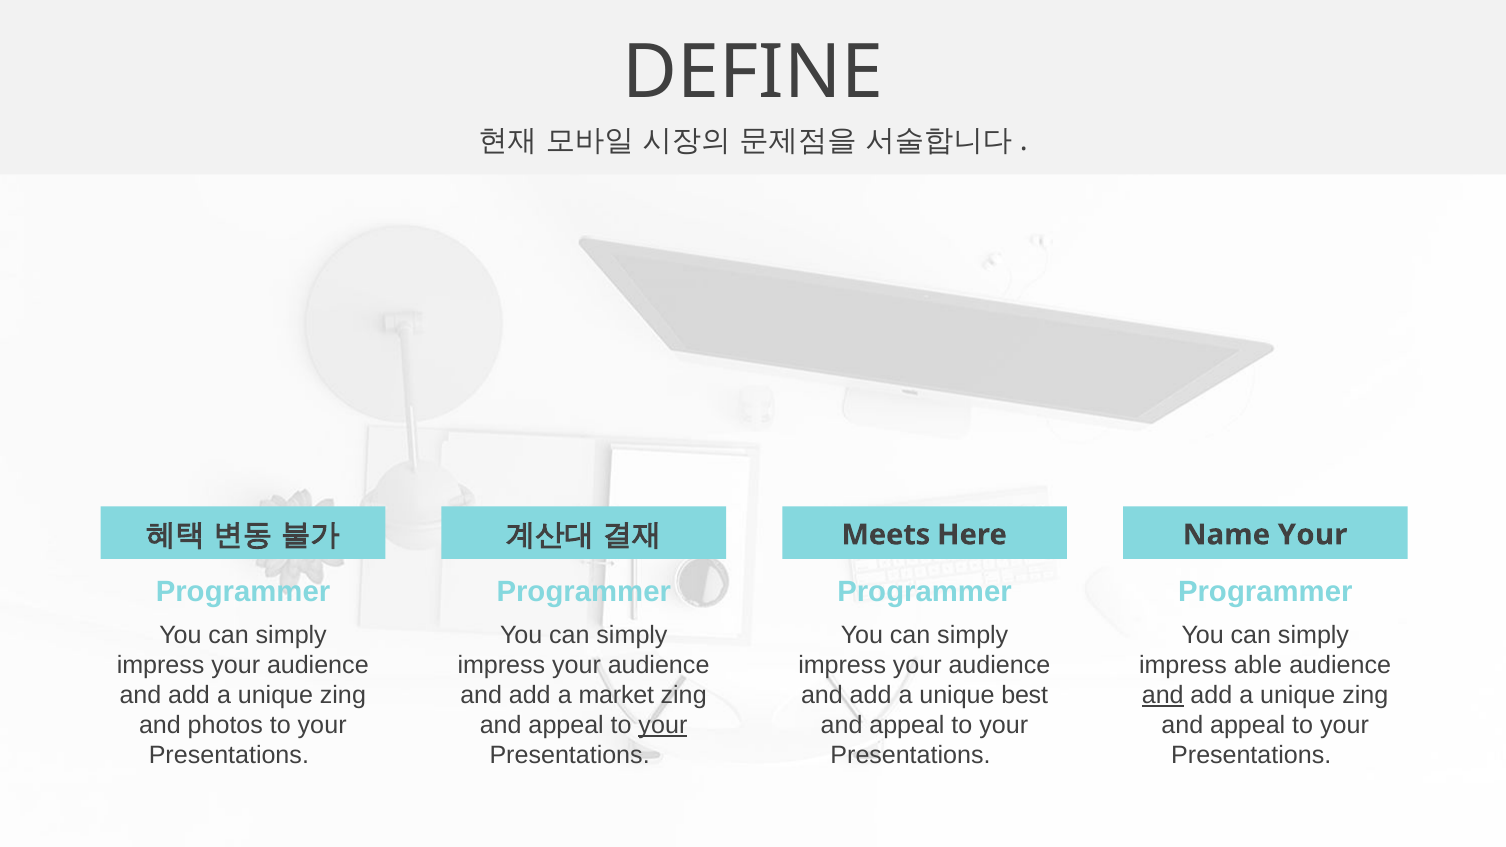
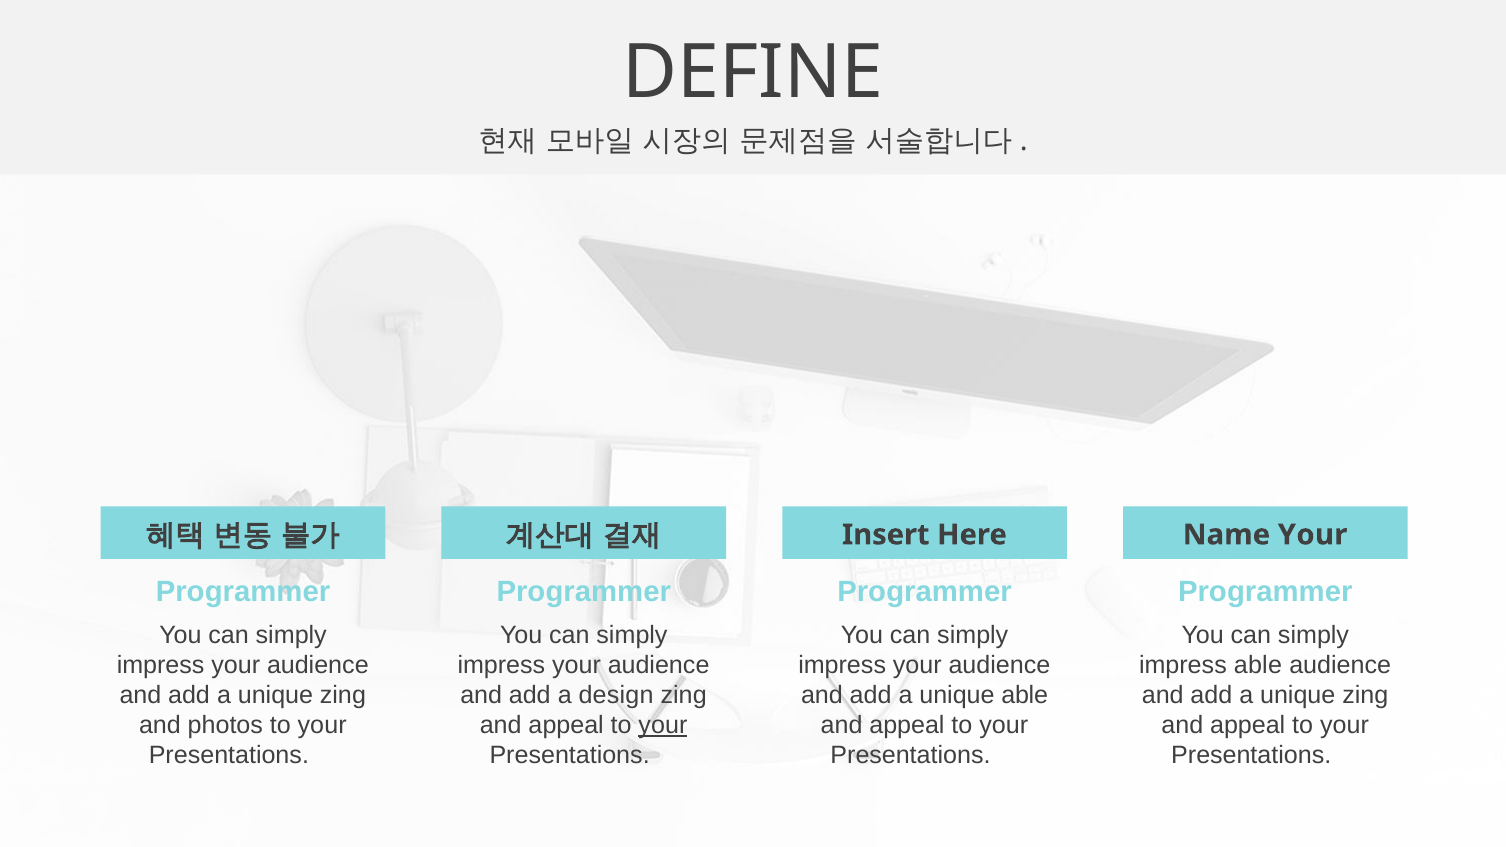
Meets: Meets -> Insert
market: market -> design
unique best: best -> able
and at (1163, 695) underline: present -> none
